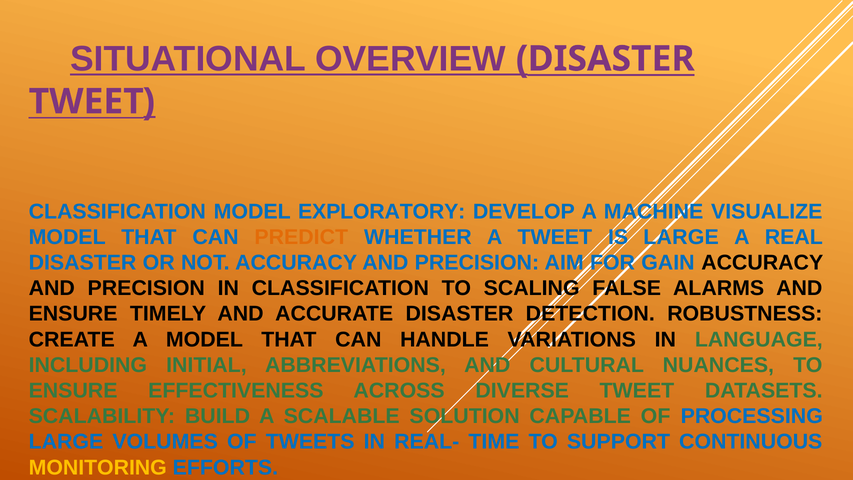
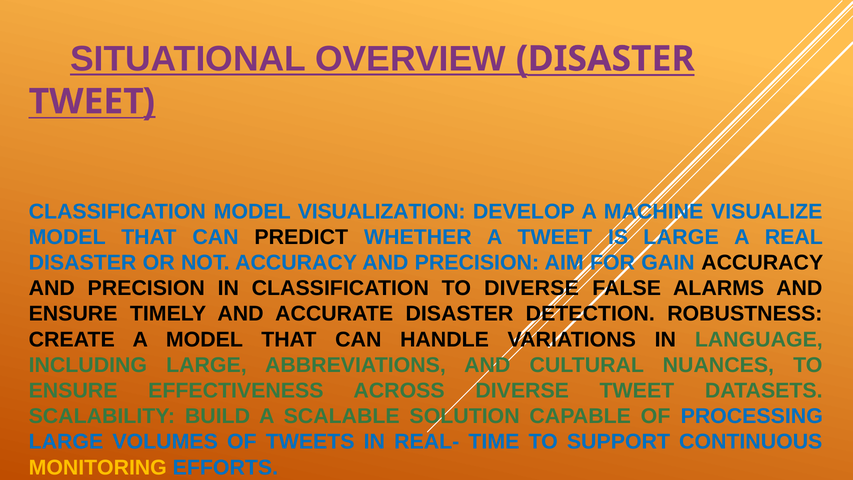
EXPLORATORY: EXPLORATORY -> VISUALIZATION
PREDICT colour: orange -> black
TO SCALING: SCALING -> DIVERSE
INCLUDING INITIAL: INITIAL -> LARGE
